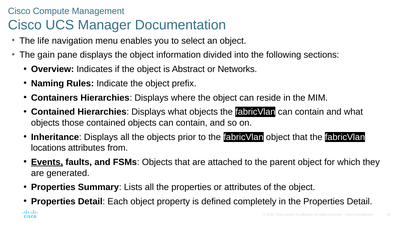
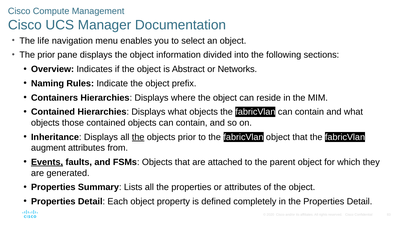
The gain: gain -> prior
the at (138, 137) underline: none -> present
locations: locations -> augment
